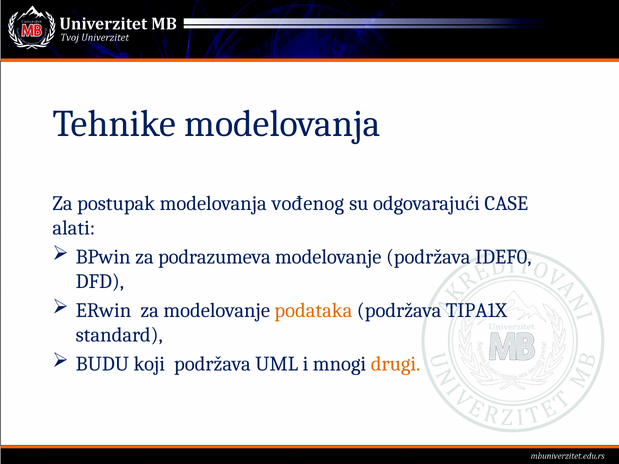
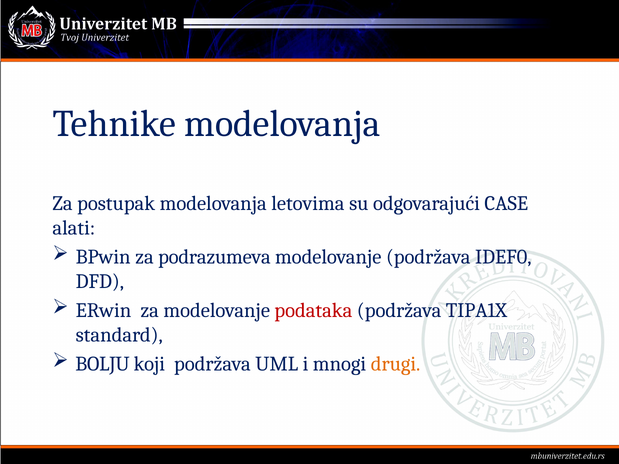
vođenog: vođenog -> letovima
podataka colour: orange -> red
BUDU: BUDU -> BOLJU
